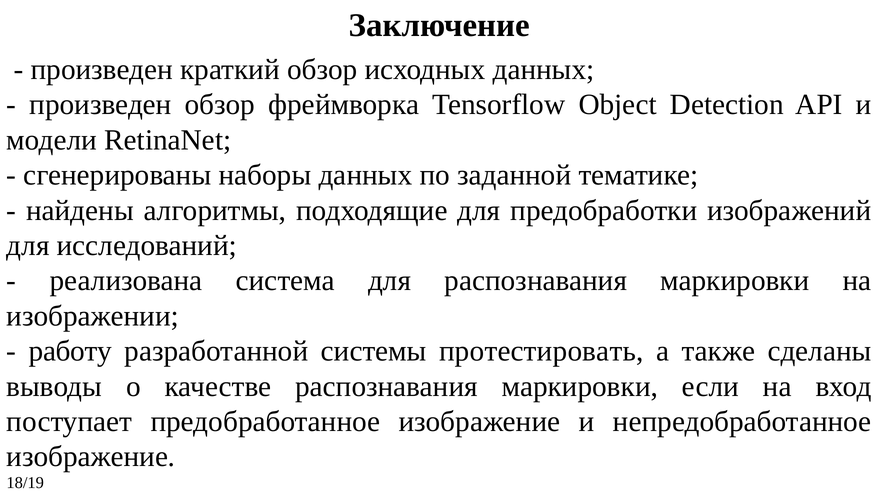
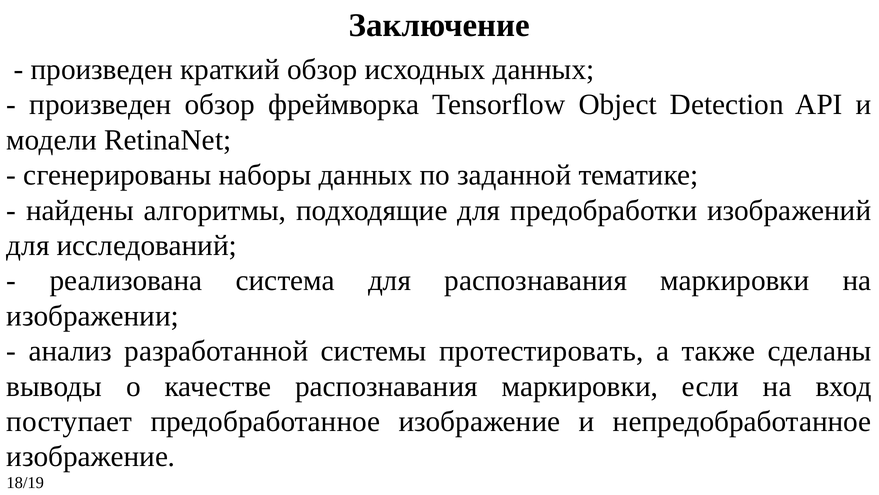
работу: работу -> анализ
